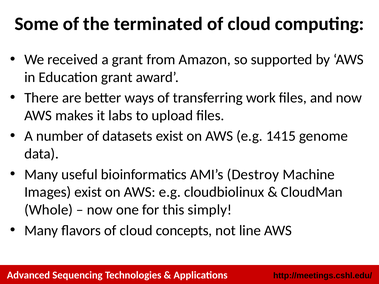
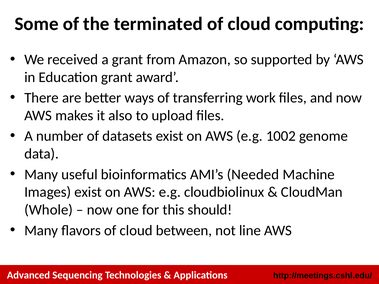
labs: labs -> also
1415: 1415 -> 1002
Destroy: Destroy -> Needed
simply: simply -> should
concepts: concepts -> between
